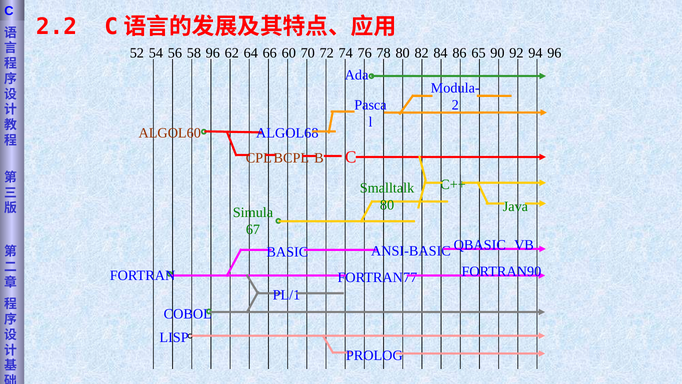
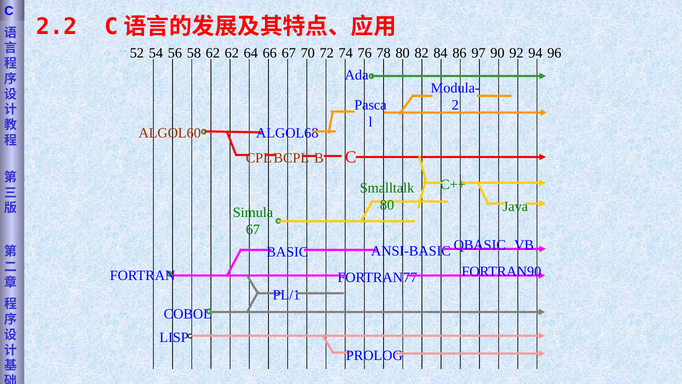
58 96: 96 -> 62
66 60: 60 -> 67
65: 65 -> 97
